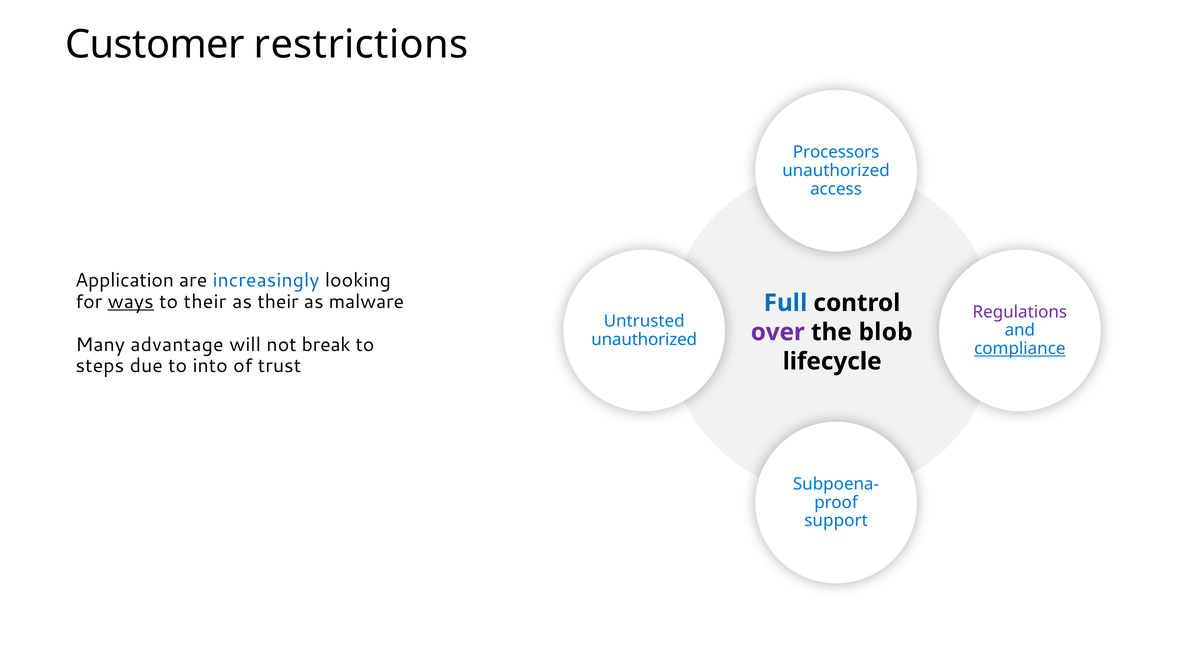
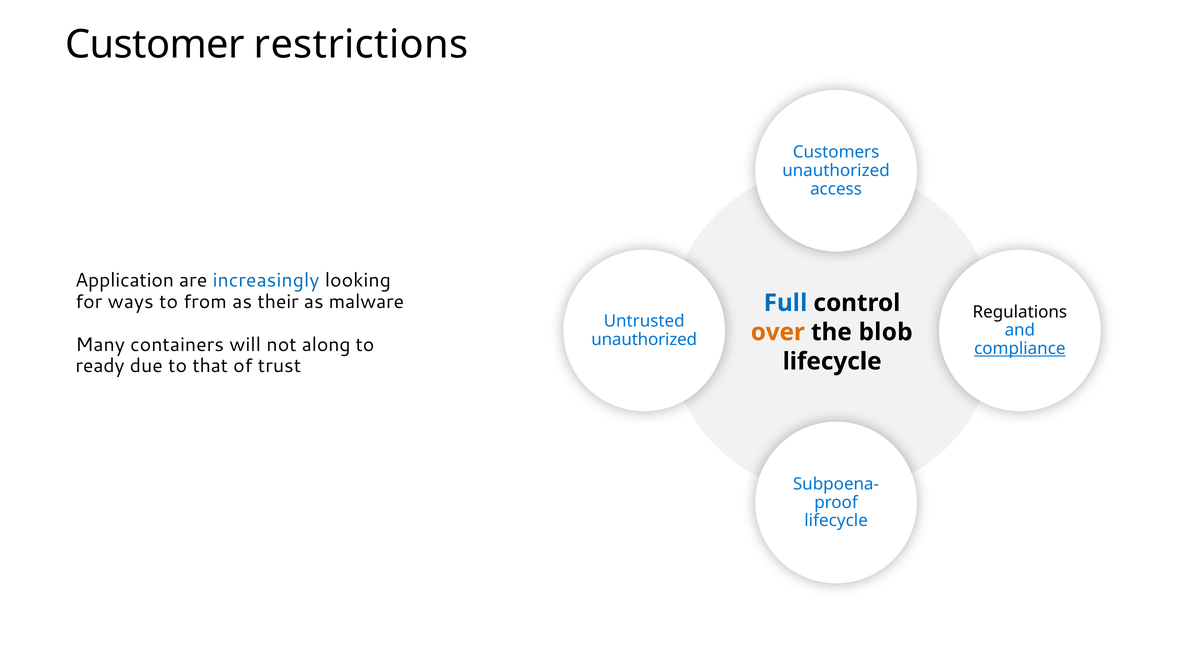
Processors: Processors -> Customers
ways underline: present -> none
to their: their -> from
Regulations colour: purple -> black
over colour: purple -> orange
advantage: advantage -> containers
break: break -> along
steps: steps -> ready
into: into -> that
support at (836, 521): support -> lifecycle
